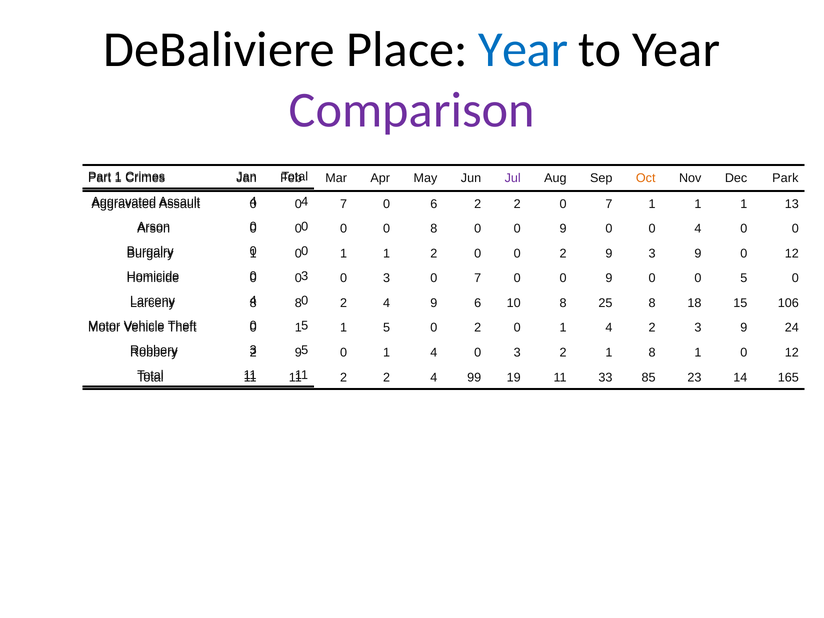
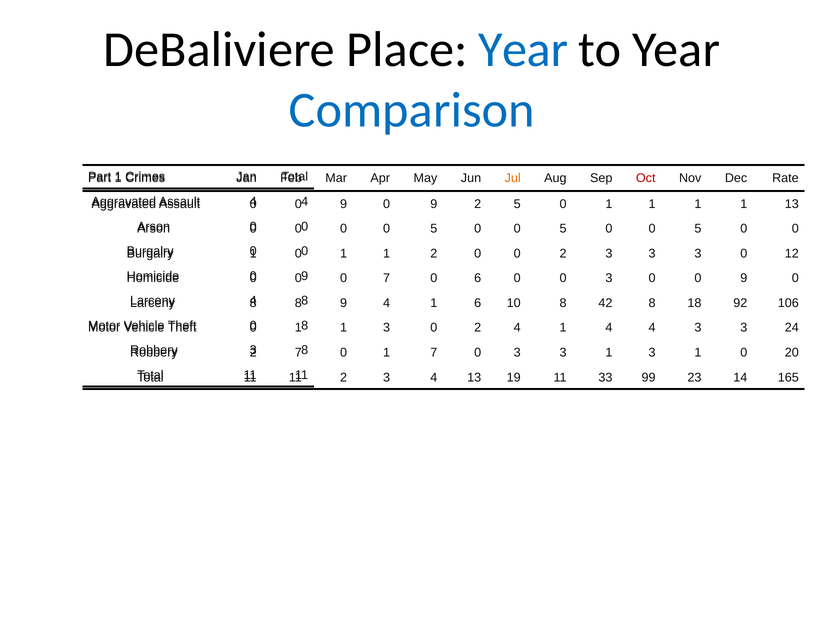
Comparison colour: purple -> blue
Jul colour: purple -> orange
Oct colour: orange -> red
Park: Park -> Rate
7 at (344, 204): 7 -> 9
6 at (434, 204): 6 -> 9
2 at (517, 204): 2 -> 5
7 at (609, 204): 7 -> 1
0 0 0 8: 8 -> 5
9 at (563, 229): 9 -> 5
4 at (698, 229): 4 -> 5
0 2 9: 9 -> 3
9 at (698, 253): 9 -> 3
3 at (305, 276): 3 -> 9
0 0 3: 3 -> 7
7 at (478, 278): 7 -> 6
9 at (609, 278): 9 -> 3
5 at (744, 278): 5 -> 9
0 at (305, 301): 0 -> 8
8 2: 2 -> 9
9 at (434, 303): 9 -> 1
25: 25 -> 42
15: 15 -> 92
5 at (305, 325): 5 -> 8
1 1 5: 5 -> 3
0 2 0: 0 -> 4
1 4 2: 2 -> 4
9 at (744, 328): 9 -> 3
5 at (305, 350): 5 -> 8
9 at (298, 353): 9 -> 7
4 at (434, 353): 4 -> 7
0 3 2: 2 -> 3
8 at (652, 353): 8 -> 3
1 0 12: 12 -> 20
2 at (387, 377): 2 -> 3
4 99: 99 -> 13
85: 85 -> 99
